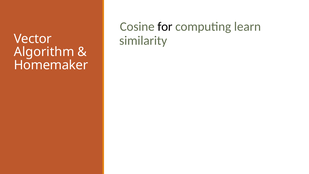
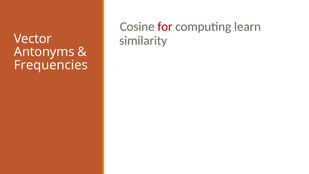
for colour: black -> red
Algorithm: Algorithm -> Antonyms
Homemaker: Homemaker -> Frequencies
